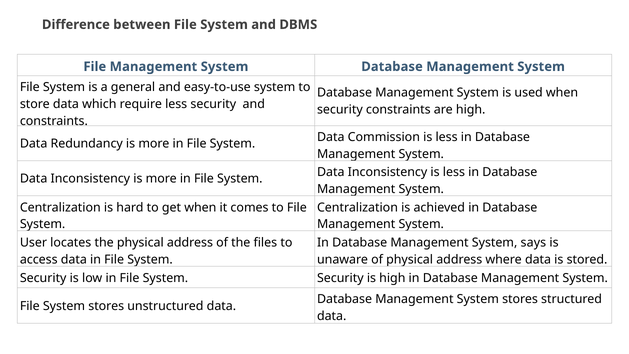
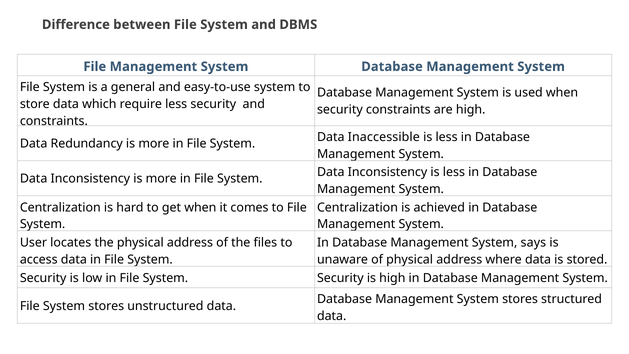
Commission: Commission -> Inaccessible
